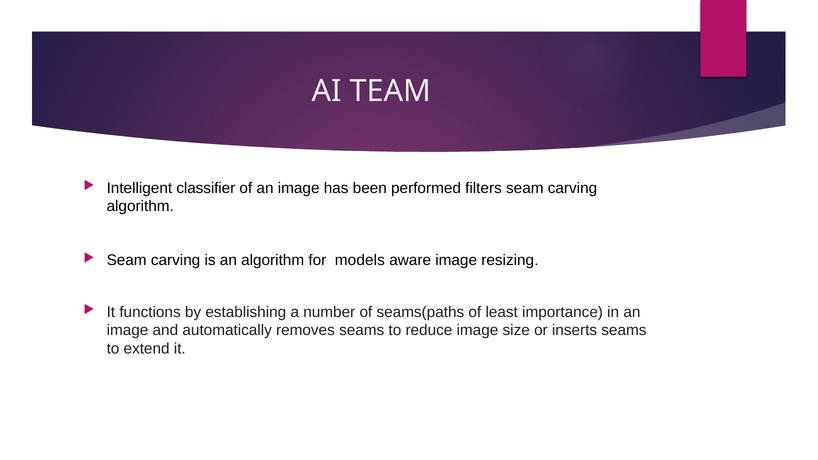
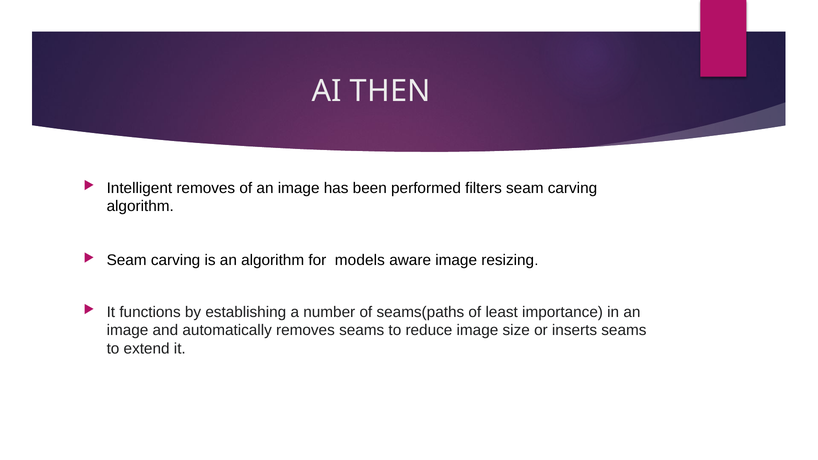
TEAM: TEAM -> THEN
Intelligent classifier: classifier -> removes
